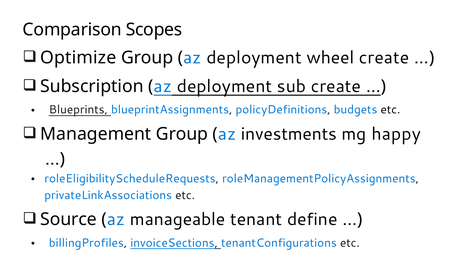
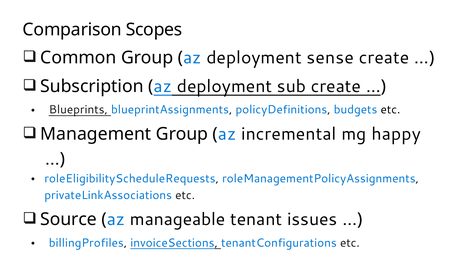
Optimize: Optimize -> Common
wheel: wheel -> sense
investments: investments -> incremental
define: define -> issues
